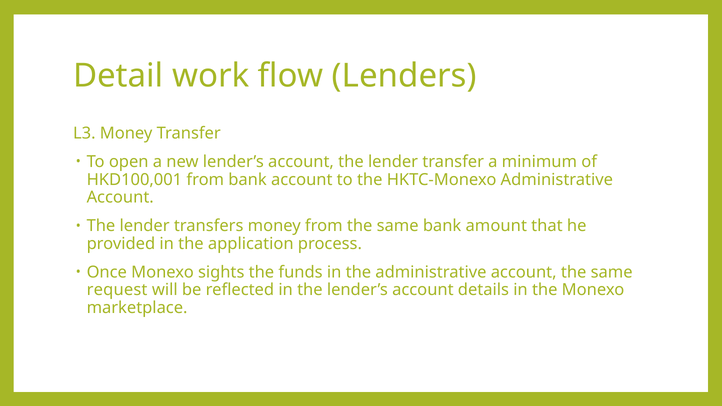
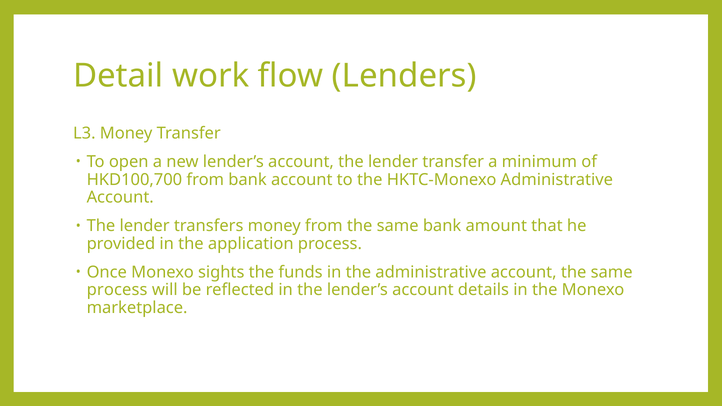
HKD100,001: HKD100,001 -> HKD100,700
request at (117, 290): request -> process
